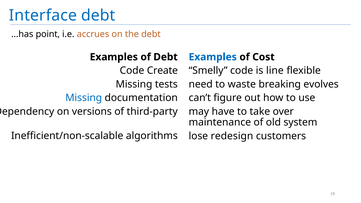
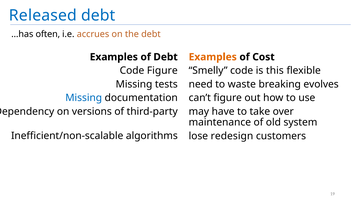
Interface: Interface -> Released
point: point -> often
Examples at (213, 57) colour: blue -> orange
Code Create: Create -> Figure
line: line -> this
